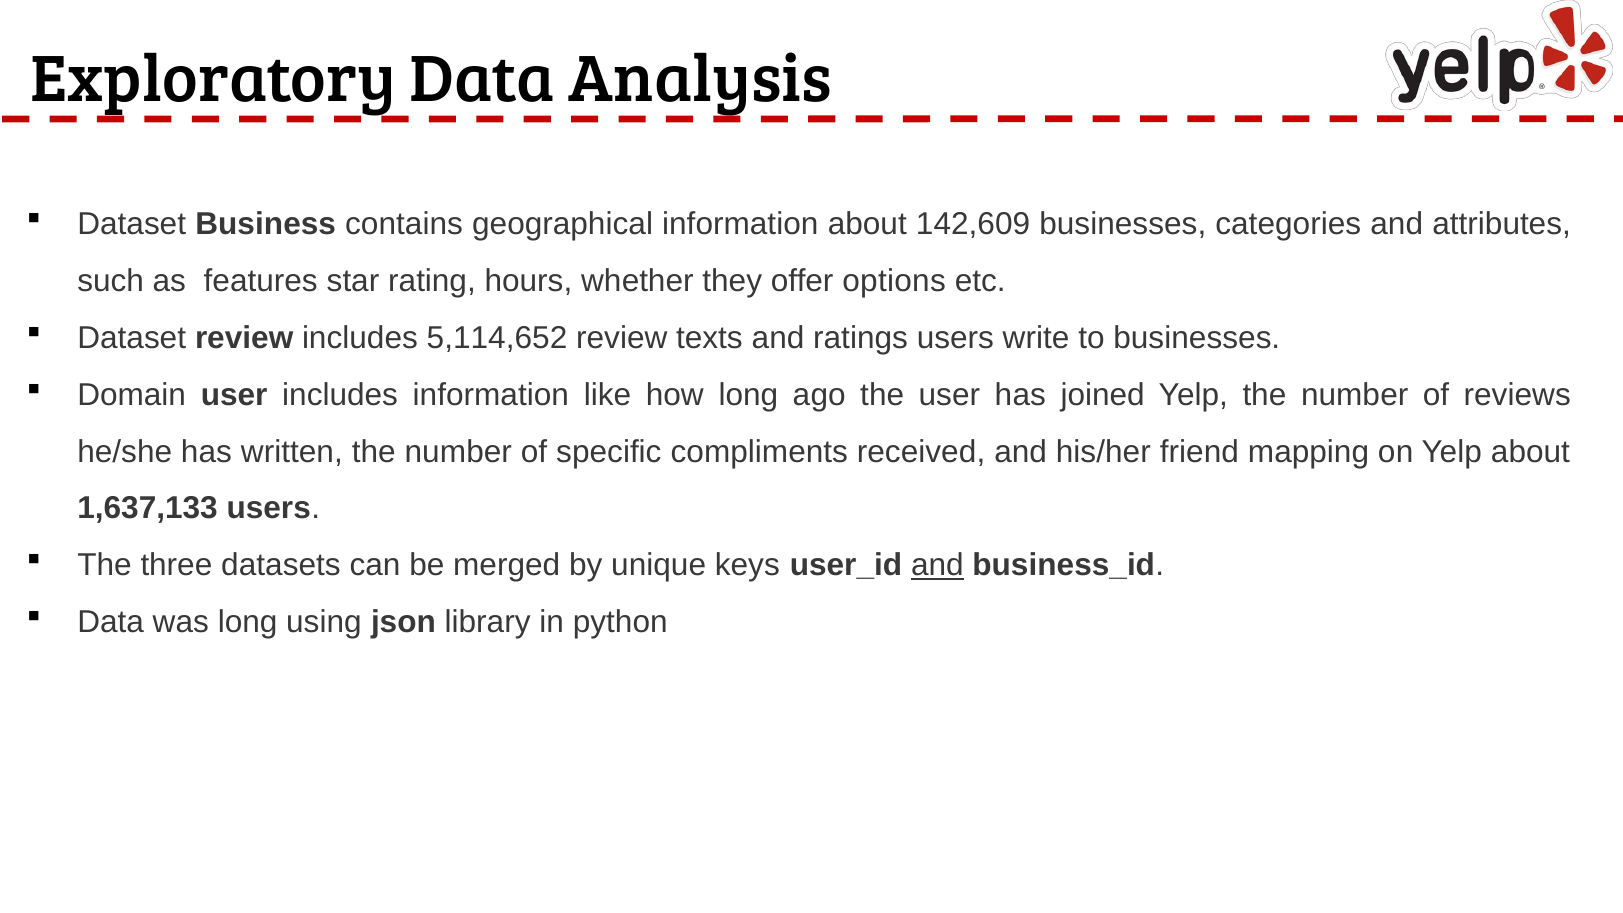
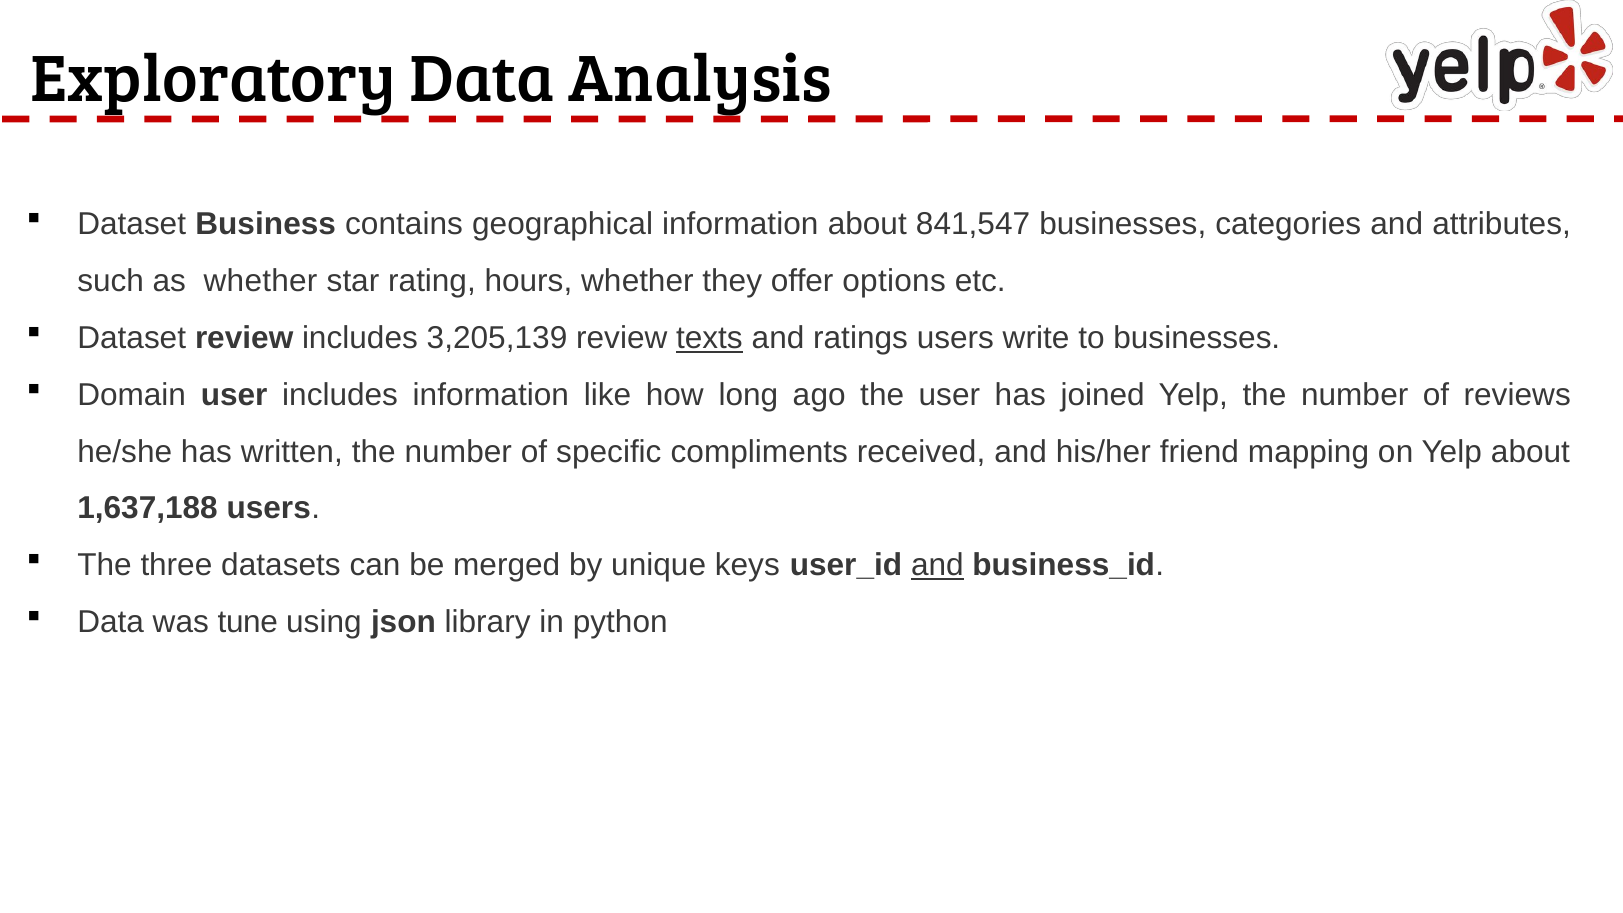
142,609: 142,609 -> 841,547
as features: features -> whether
5,114,652: 5,114,652 -> 3,205,139
texts underline: none -> present
1,637,133: 1,637,133 -> 1,637,188
was long: long -> tune
